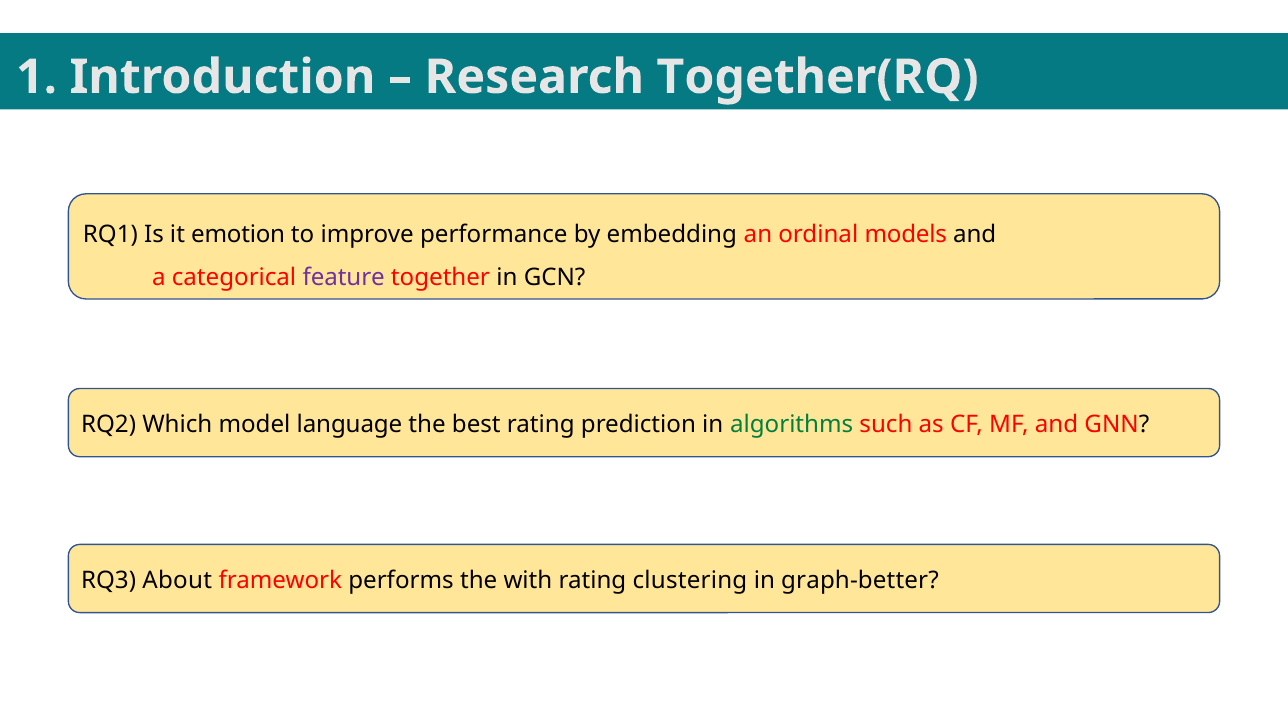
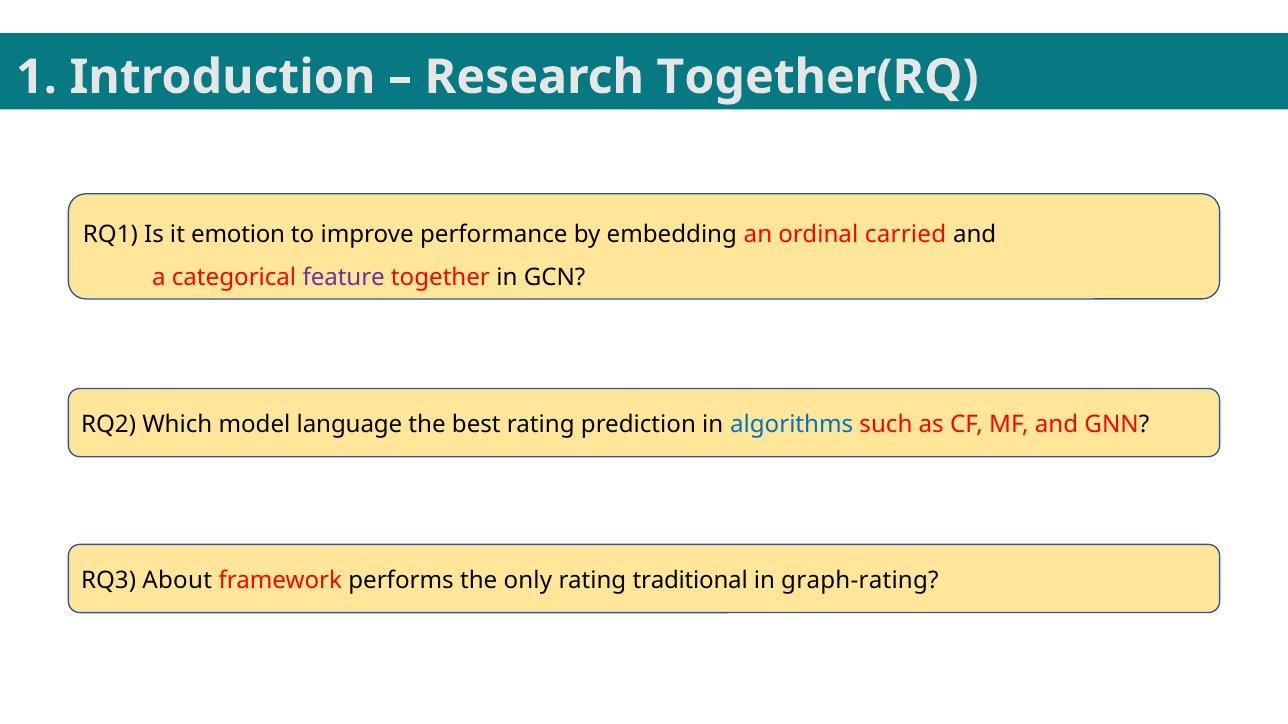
models: models -> carried
algorithms colour: green -> blue
with: with -> only
clustering: clustering -> traditional
graph-better: graph-better -> graph-rating
